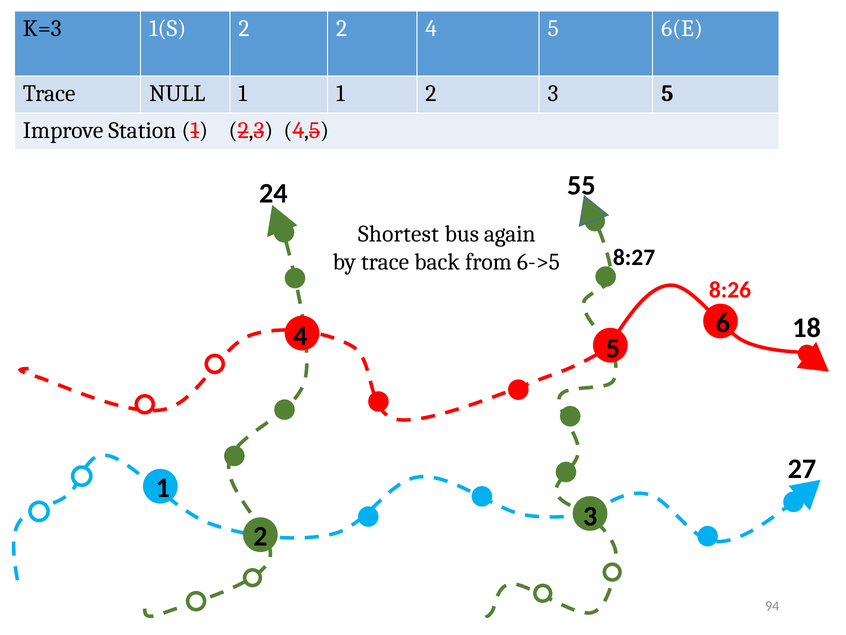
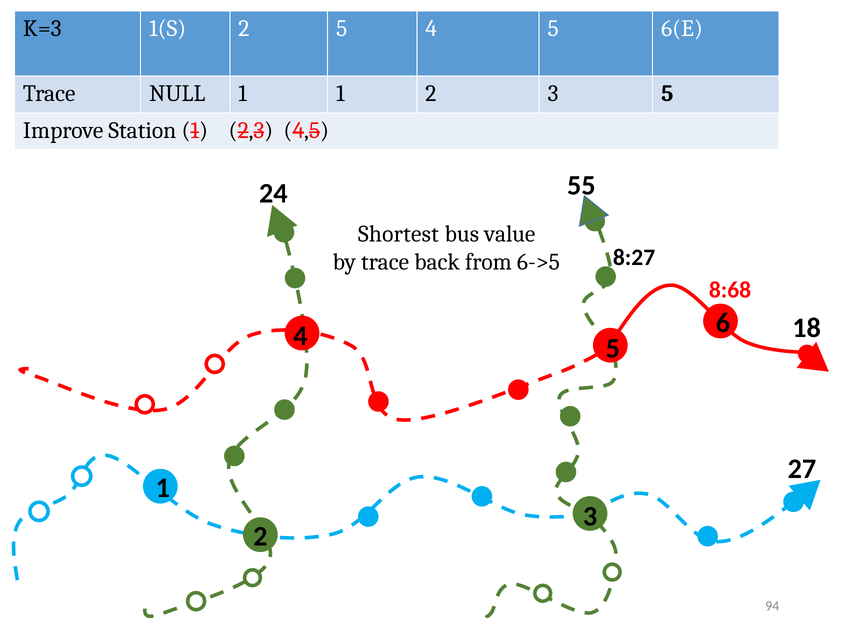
2 2: 2 -> 5
again: again -> value
8:26: 8:26 -> 8:68
